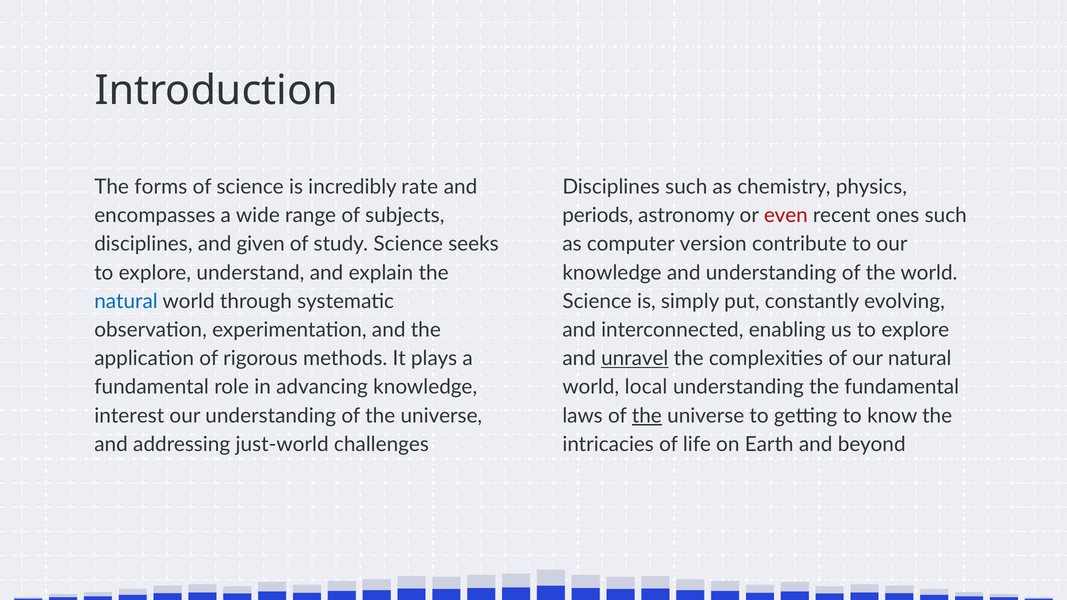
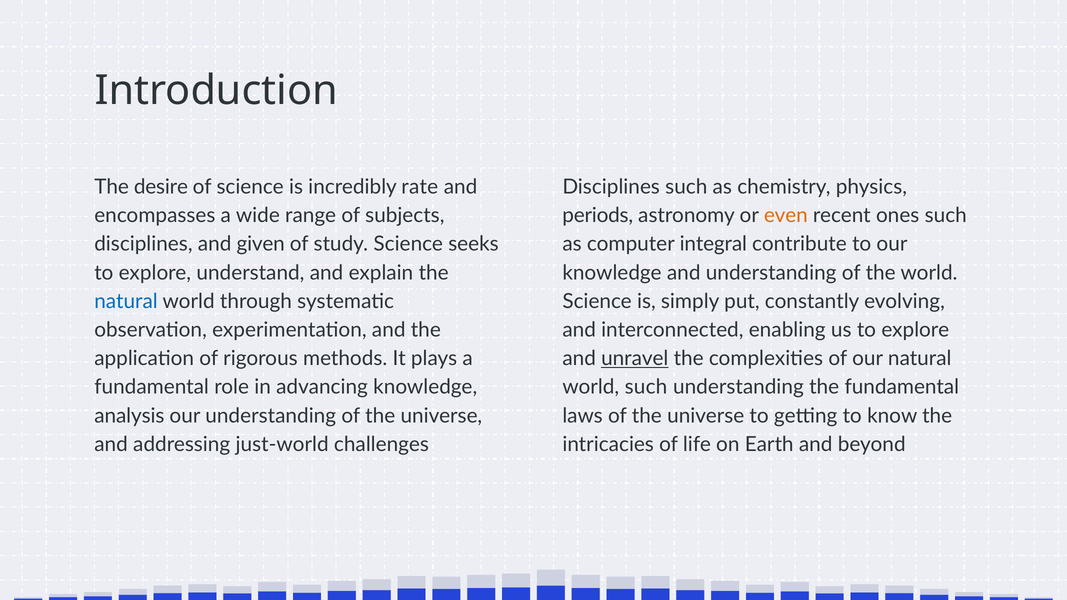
forms: forms -> desire
even colour: red -> orange
version: version -> integral
world local: local -> such
interest: interest -> analysis
the at (647, 416) underline: present -> none
